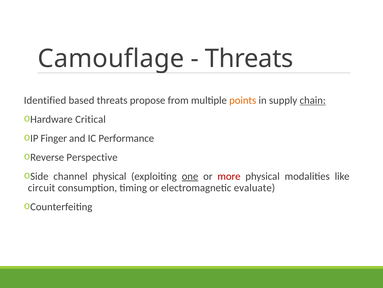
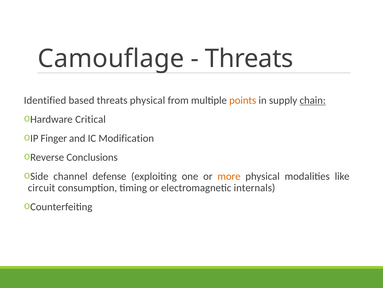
threats propose: propose -> physical
Performance: Performance -> Modification
Perspective: Perspective -> Conclusions
channel physical: physical -> defense
one underline: present -> none
more colour: red -> orange
evaluate: evaluate -> internals
